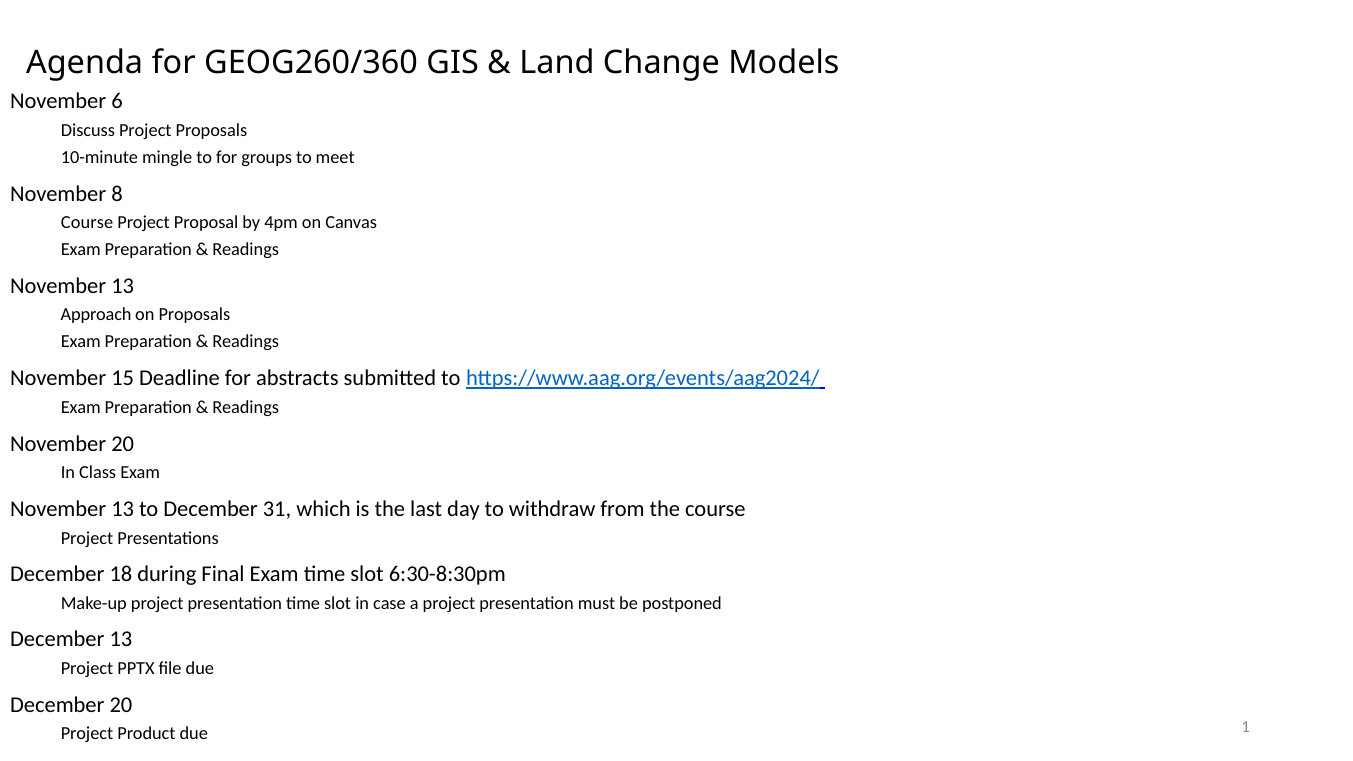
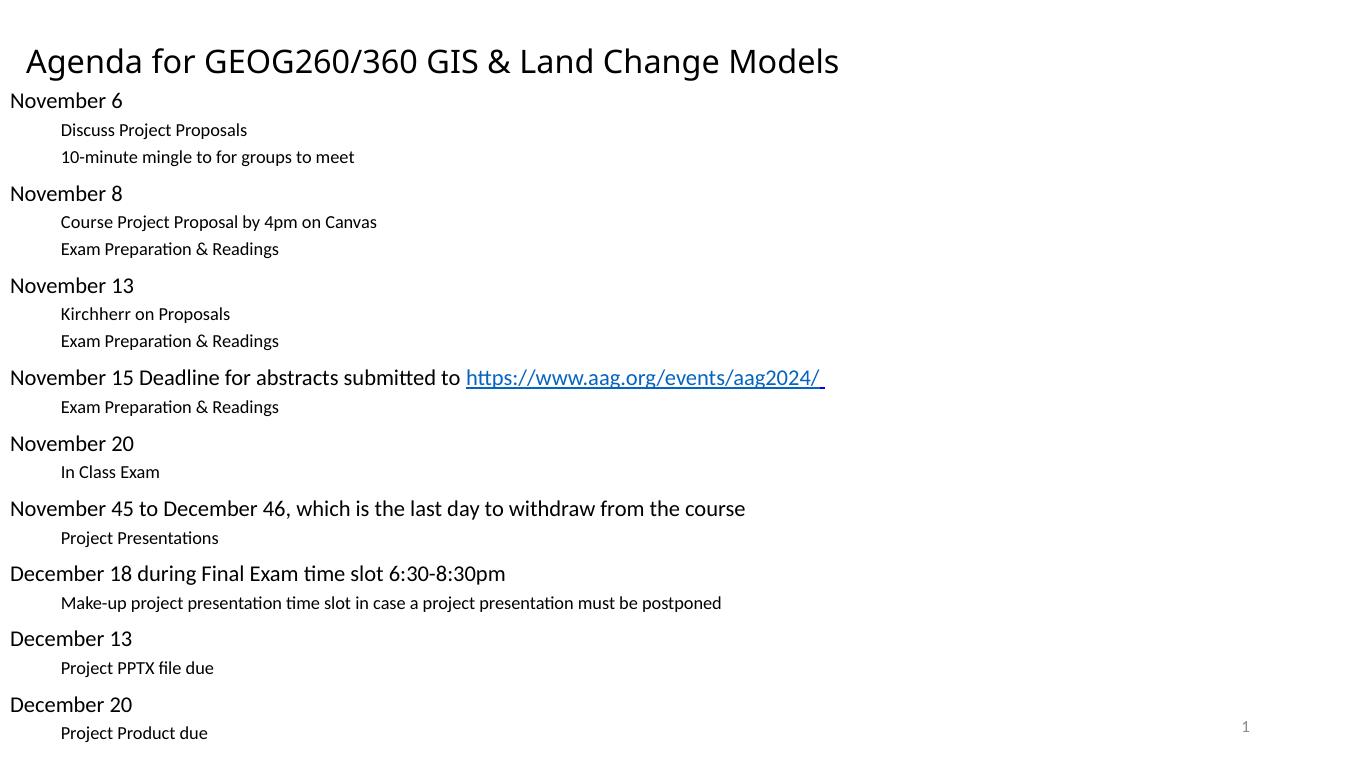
Approach: Approach -> Kirchherr
13 at (123, 509): 13 -> 45
31: 31 -> 46
